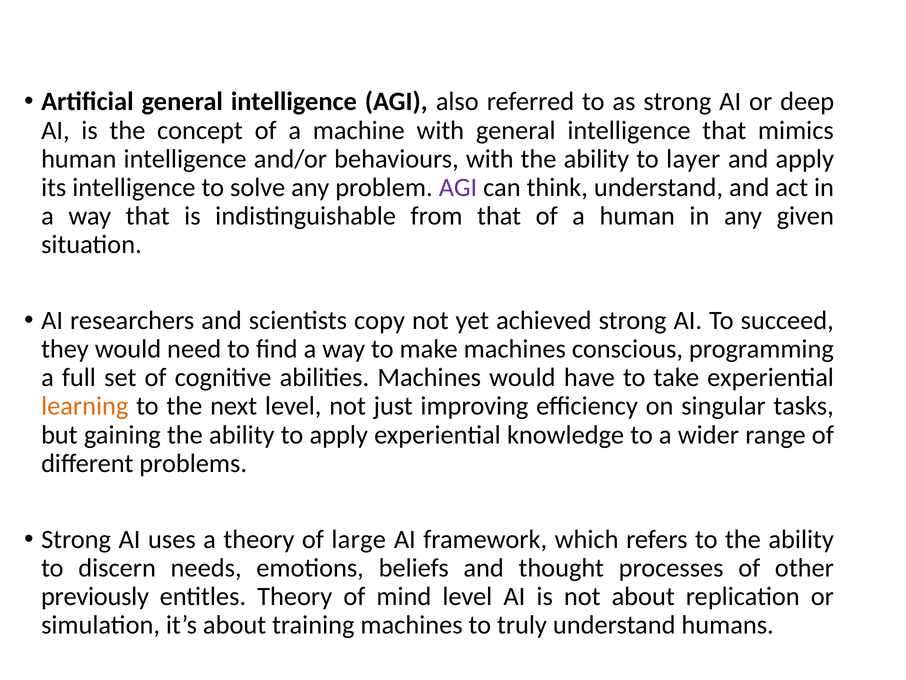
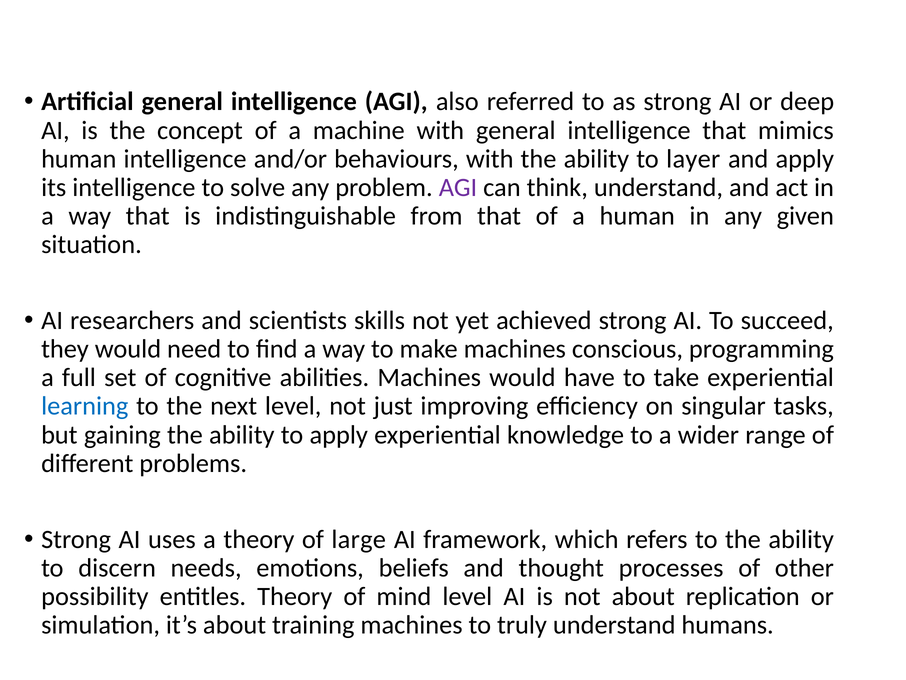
copy: copy -> skills
learning colour: orange -> blue
previously: previously -> possibility
